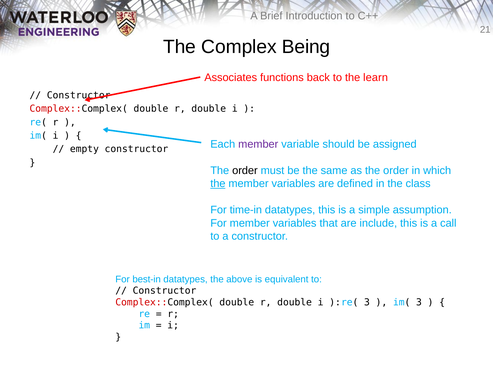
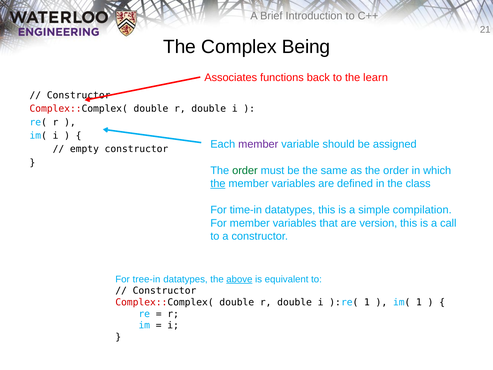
order at (245, 170) colour: black -> green
assumption: assumption -> compilation
include: include -> version
best-in: best-in -> tree-in
above underline: none -> present
):re( 3: 3 -> 1
im( 3: 3 -> 1
